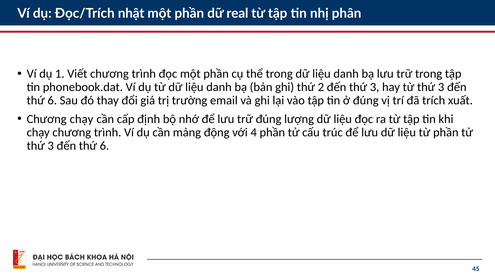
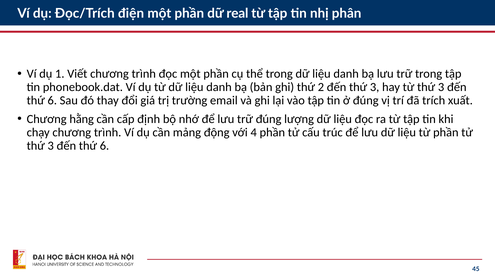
nhật: nhật -> điện
Chương chạy: chạy -> hằng
